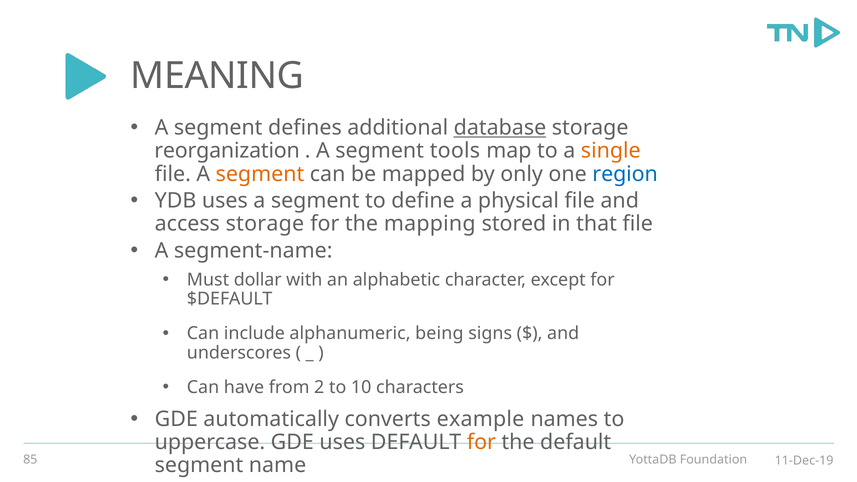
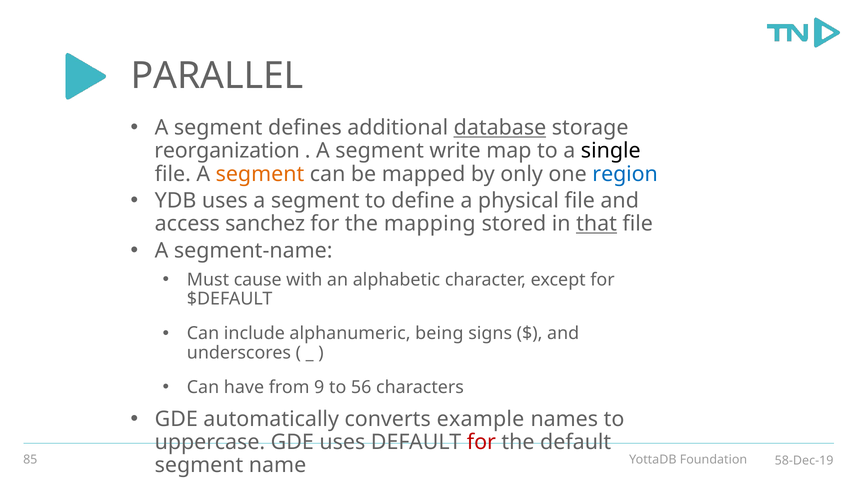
MEANING: MEANING -> PARALLEL
tools: tools -> write
single colour: orange -> black
access storage: storage -> sanchez
that underline: none -> present
dollar: dollar -> cause
2: 2 -> 9
10: 10 -> 56
for at (481, 442) colour: orange -> red
11-Dec-19: 11-Dec-19 -> 58-Dec-19
